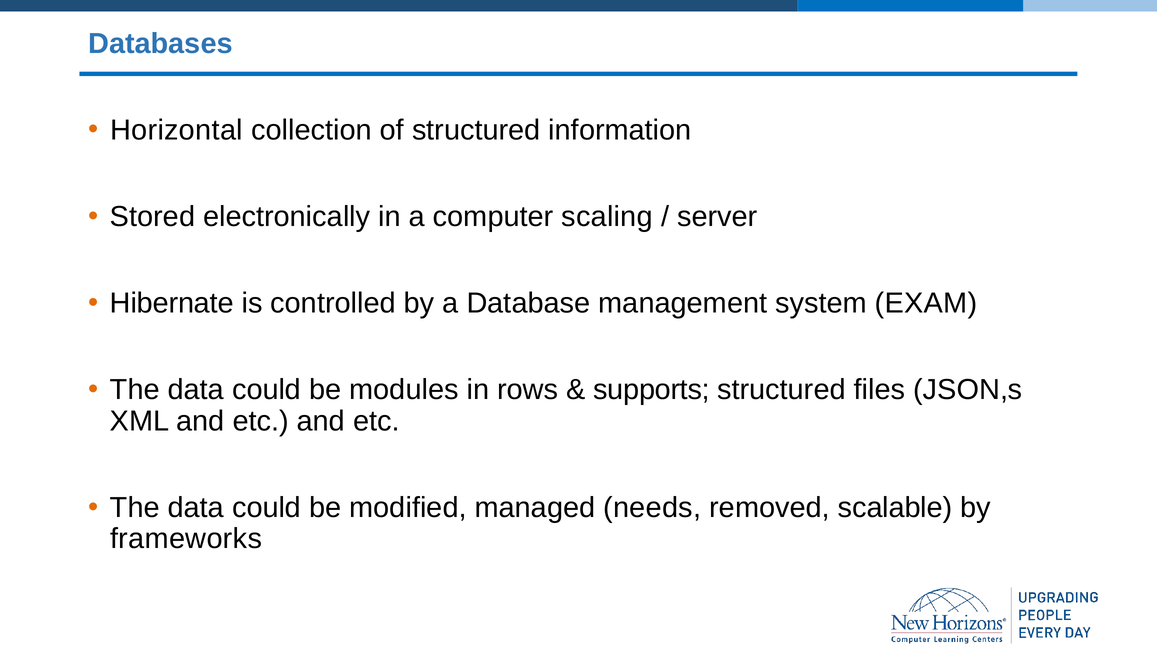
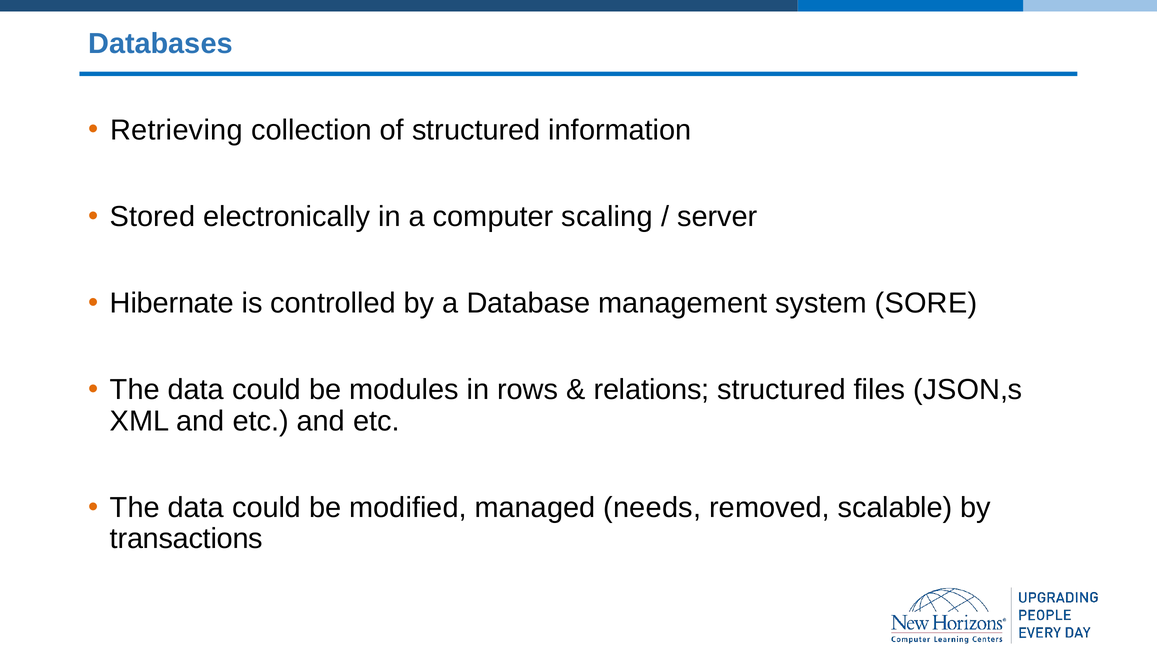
Horizontal: Horizontal -> Retrieving
EXAM: EXAM -> SORE
supports: supports -> relations
frameworks: frameworks -> transactions
